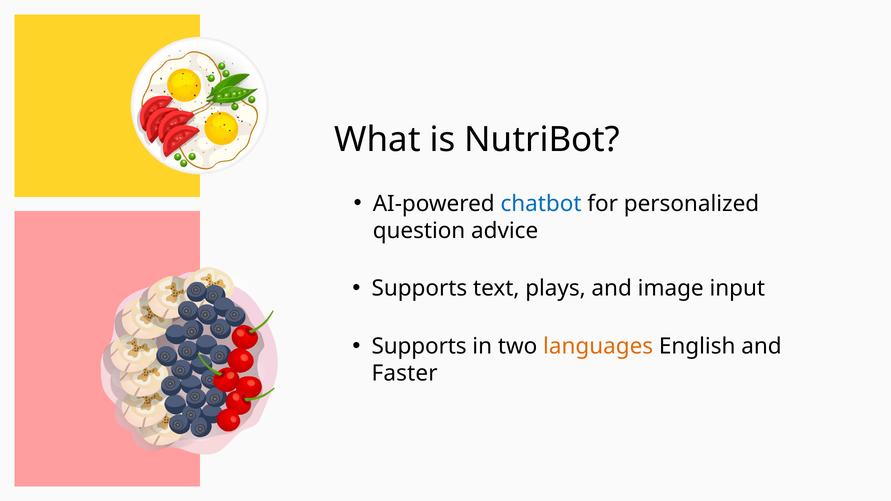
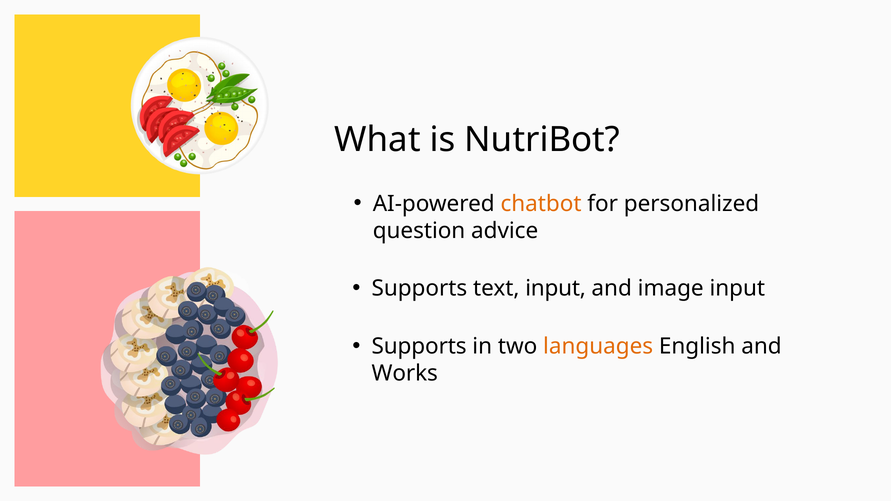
chatbot colour: blue -> orange
text plays: plays -> input
Faster: Faster -> Works
